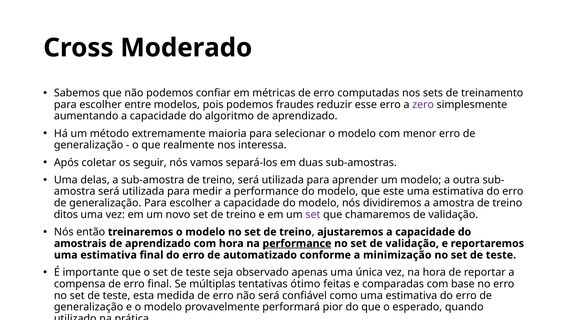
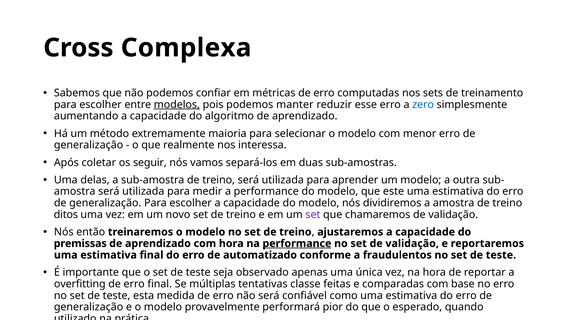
Moderado: Moderado -> Complexa
modelos underline: none -> present
fraudes: fraudes -> manter
zero colour: purple -> blue
amostrais: amostrais -> premissas
minimização: minimização -> fraudulentos
compensa: compensa -> overfitting
ótimo: ótimo -> classe
